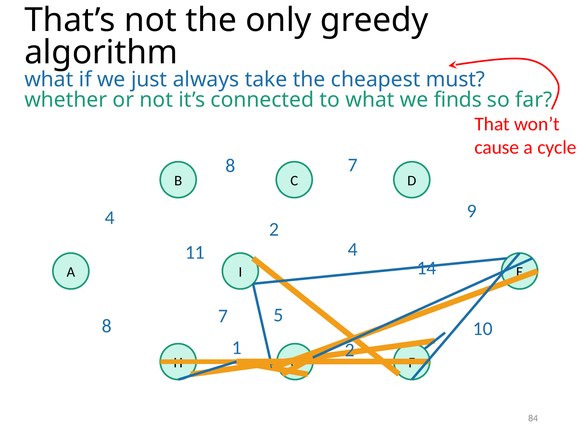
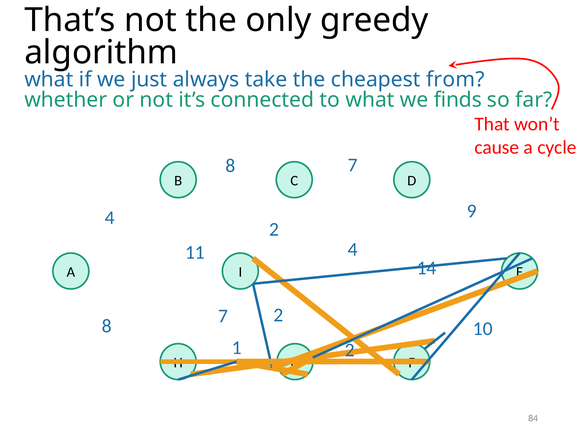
must: must -> from
7 5: 5 -> 2
